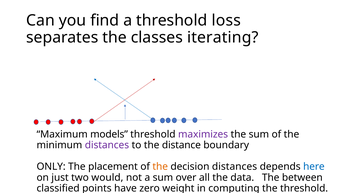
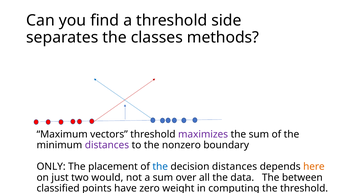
loss: loss -> side
iterating: iterating -> methods
models: models -> vectors
distance: distance -> nonzero
the at (160, 167) colour: orange -> blue
here colour: blue -> orange
